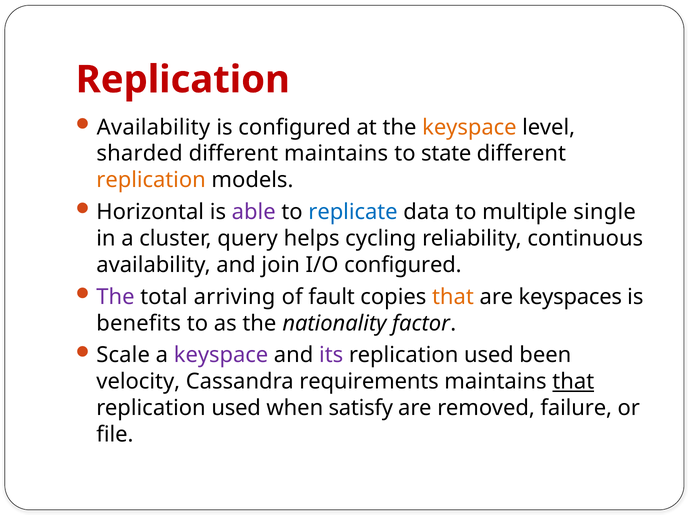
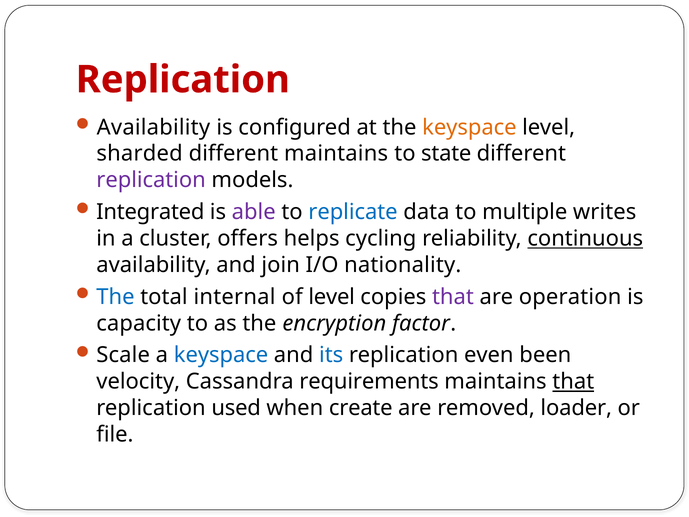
replication at (151, 180) colour: orange -> purple
Horizontal: Horizontal -> Integrated
single: single -> writes
query: query -> offers
continuous underline: none -> present
I/O configured: configured -> nationality
The at (115, 297) colour: purple -> blue
arriving: arriving -> internal
of fault: fault -> level
that at (453, 297) colour: orange -> purple
keyspaces: keyspaces -> operation
benefits: benefits -> capacity
nationality: nationality -> encryption
keyspace at (221, 355) colour: purple -> blue
its colour: purple -> blue
used at (489, 355): used -> even
satisfy: satisfy -> create
failure: failure -> loader
